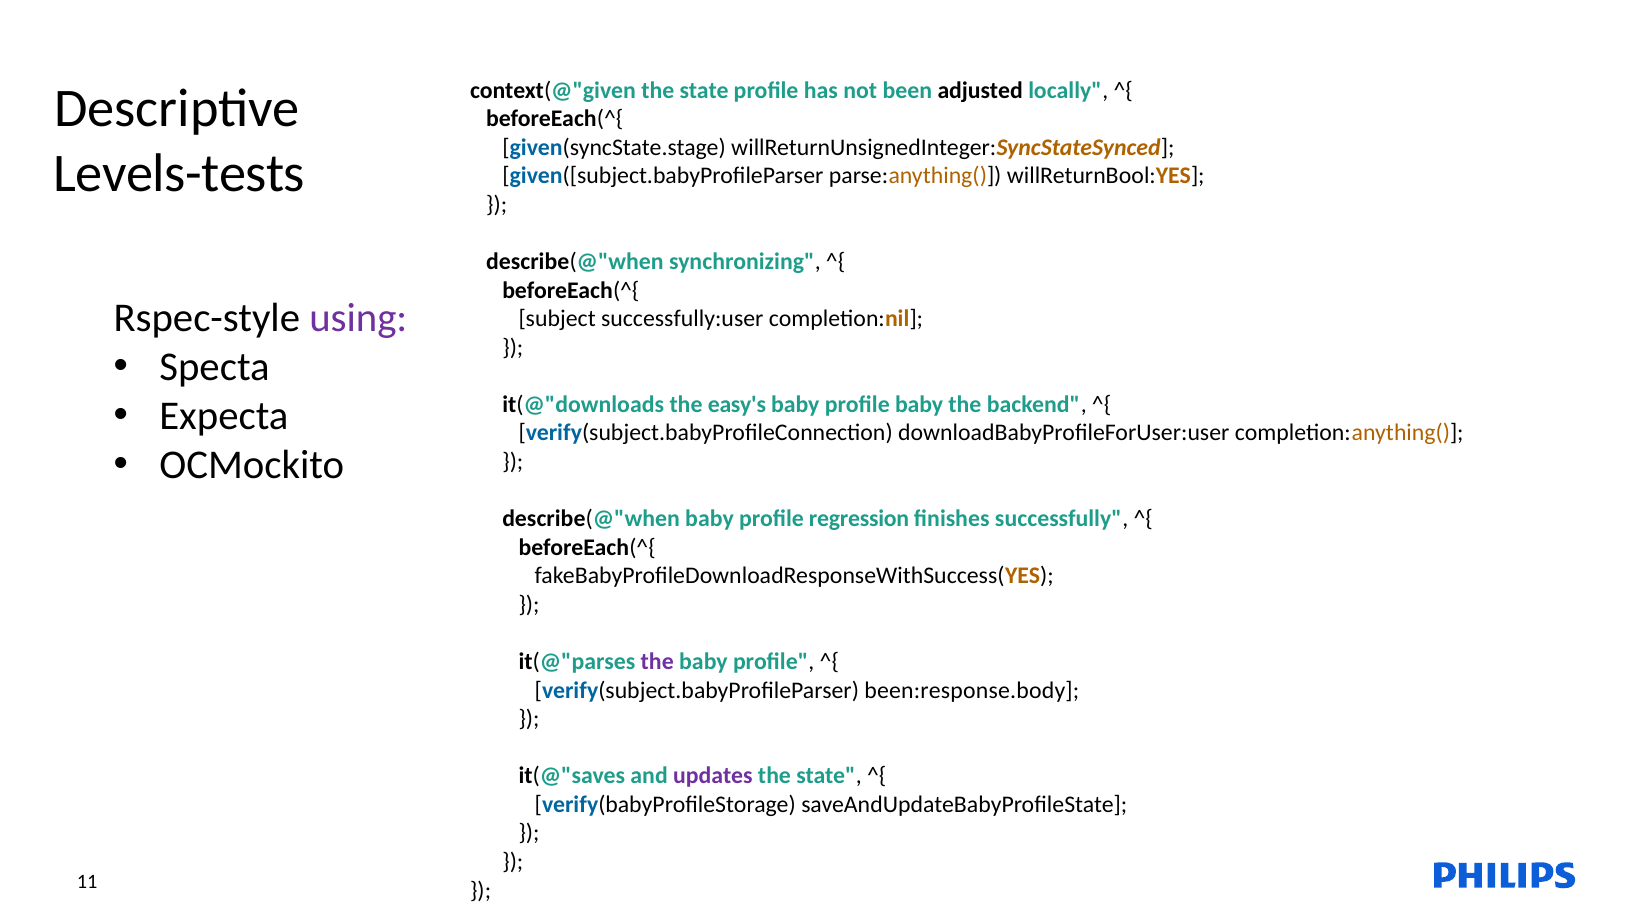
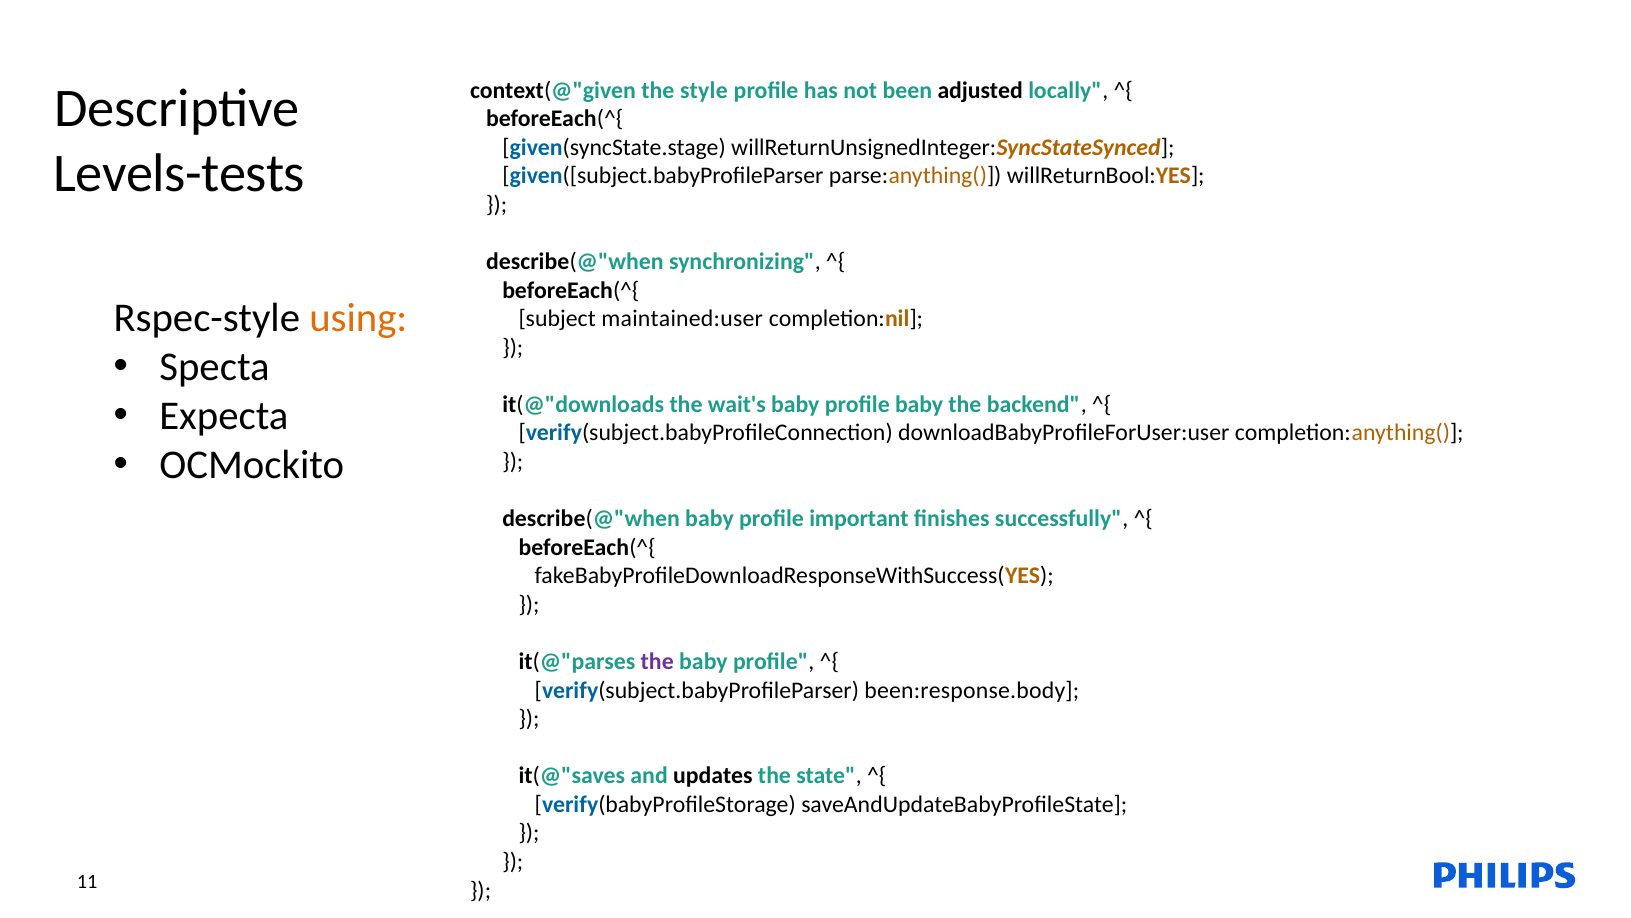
context(@"given the state: state -> style
using colour: purple -> orange
successfully:user: successfully:user -> maintained:user
easy's: easy's -> wait's
regression: regression -> important
updates colour: purple -> black
